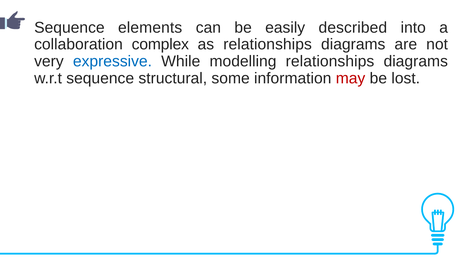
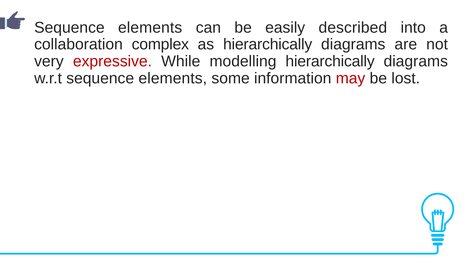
as relationships: relationships -> hierarchically
expressive colour: blue -> red
modelling relationships: relationships -> hierarchically
w.r.t sequence structural: structural -> elements
